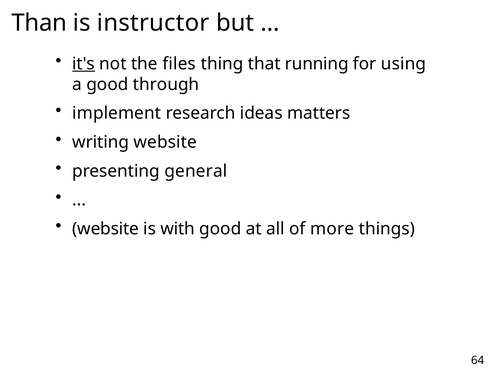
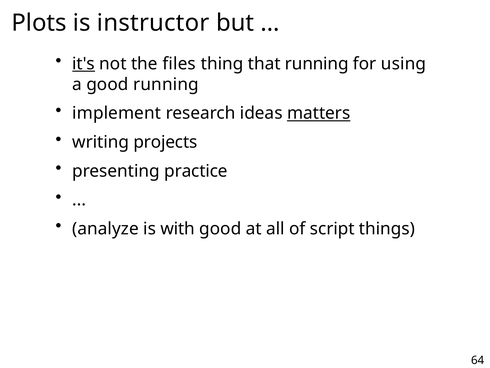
Than: Than -> Plots
good through: through -> running
matters underline: none -> present
writing website: website -> projects
general: general -> practice
website at (106, 228): website -> analyze
more: more -> script
